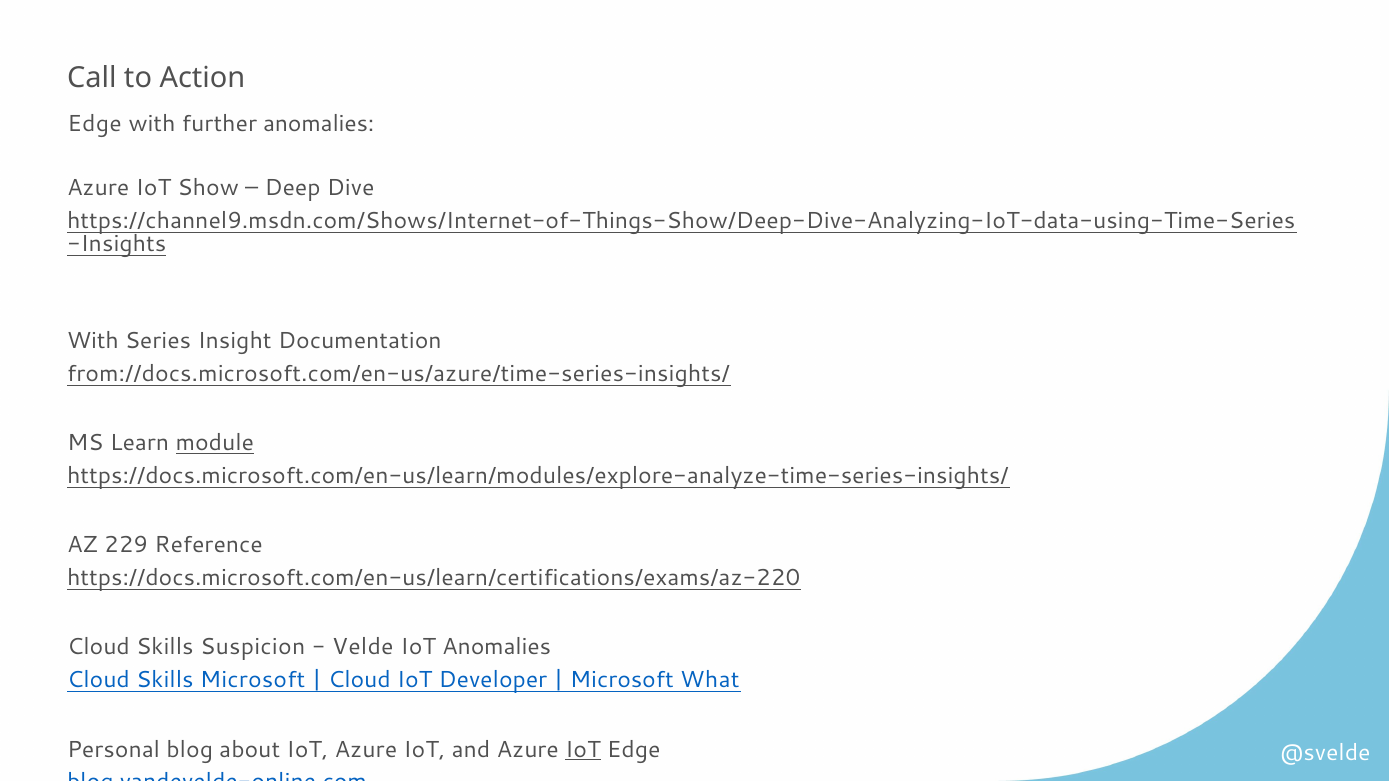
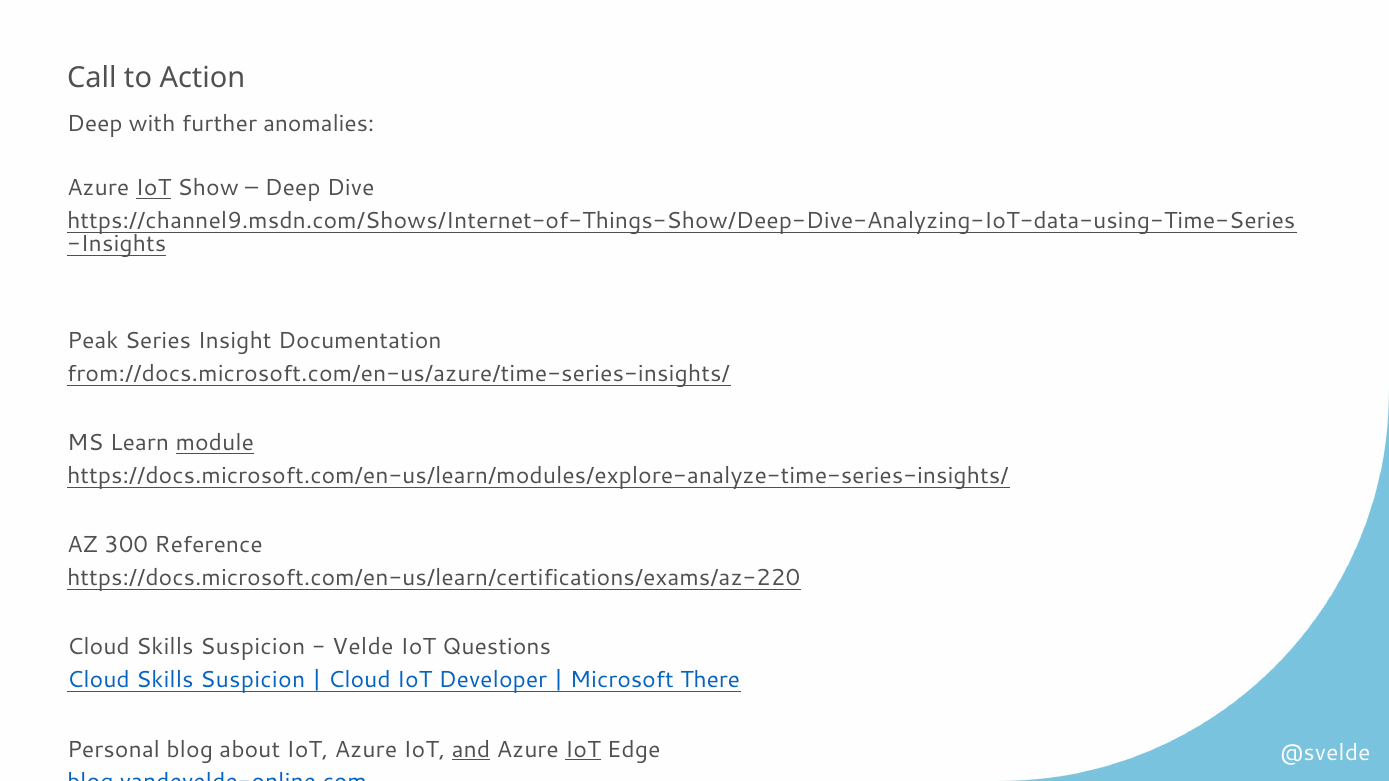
Edge at (95, 124): Edge -> Deep
IoT at (153, 188) underline: none -> present
With at (93, 341): With -> Peak
229: 229 -> 300
IoT Anomalies: Anomalies -> Questions
Microsoft at (253, 680): Microsoft -> Suspicion
What: What -> There
and underline: none -> present
